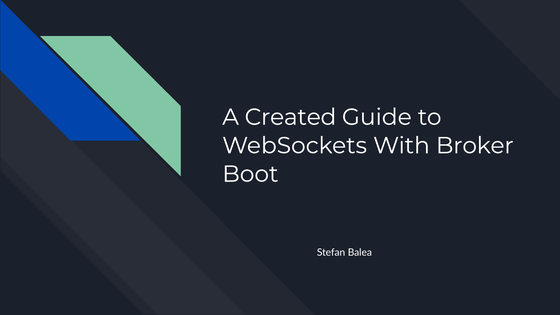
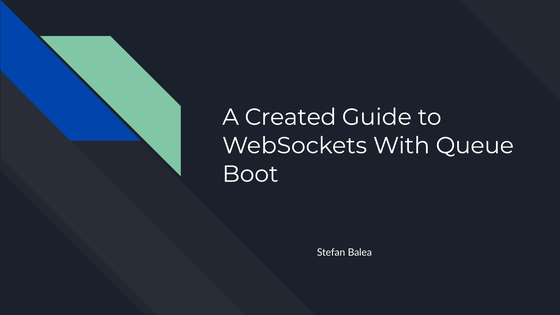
Broker: Broker -> Queue
